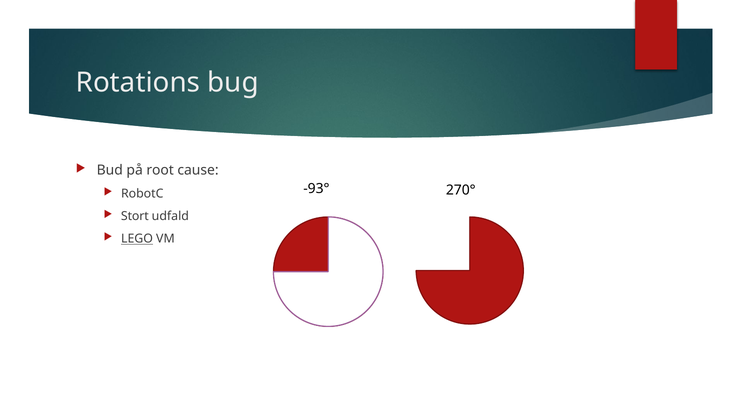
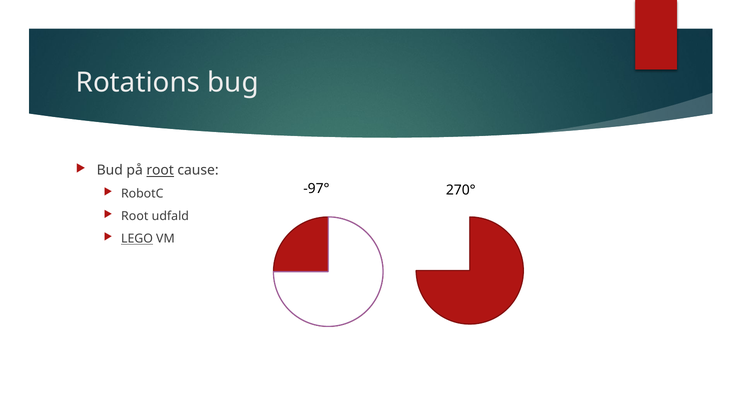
root at (160, 171) underline: none -> present
-93°: -93° -> -97°
Stort at (135, 217): Stort -> Root
